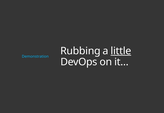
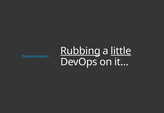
Rubbing underline: none -> present
